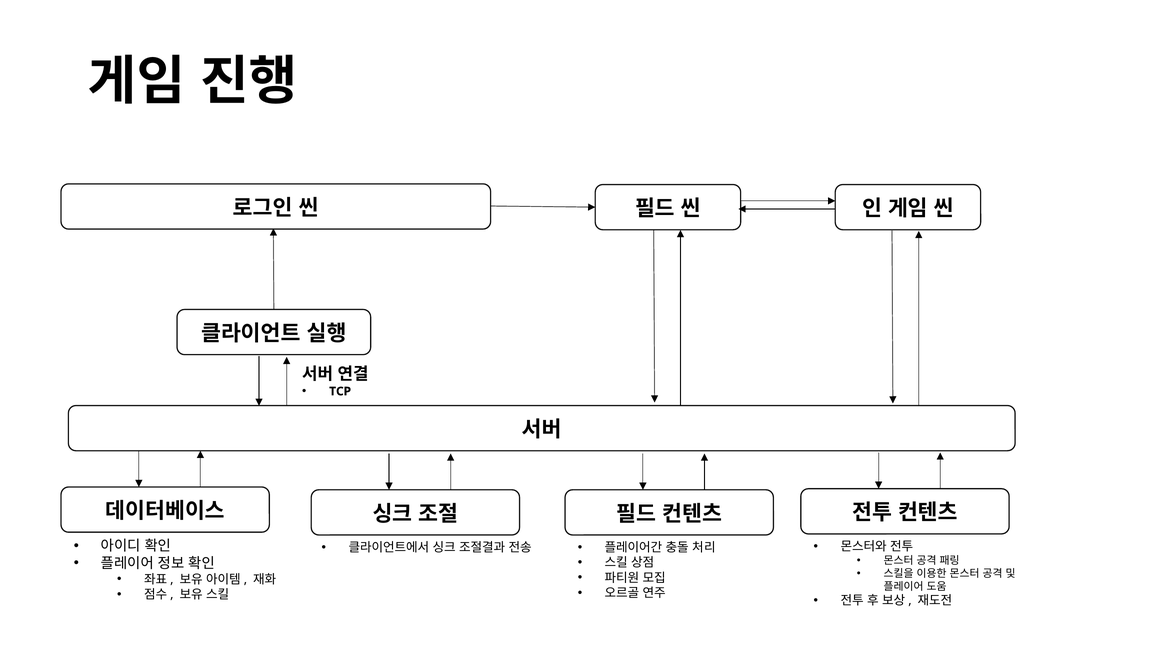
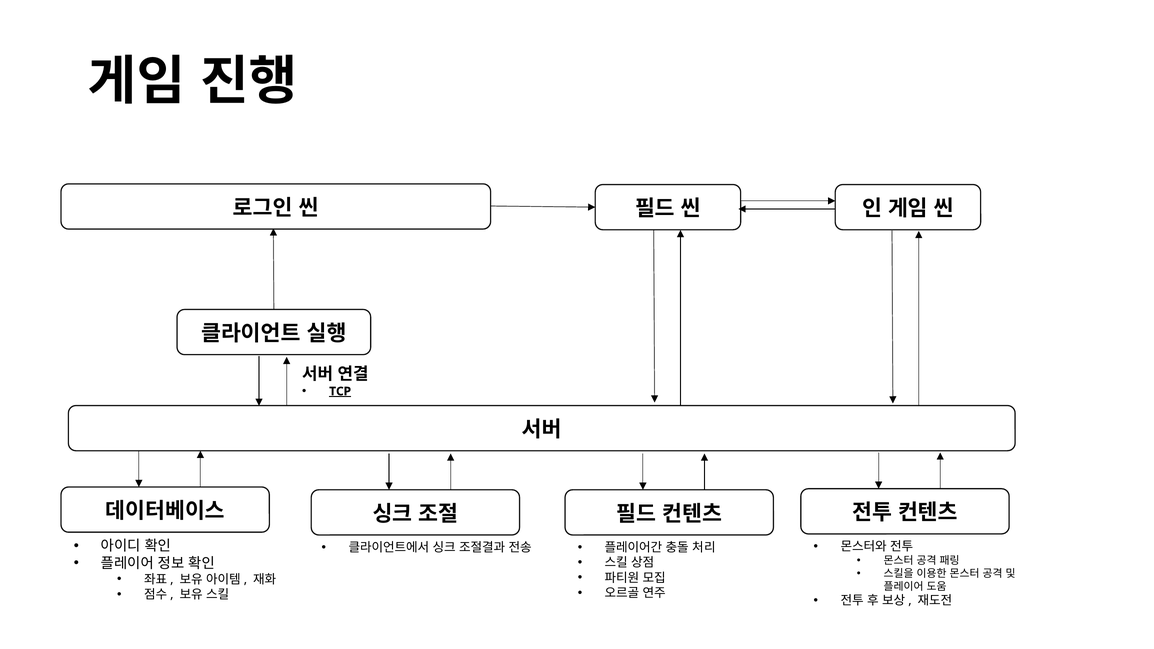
TCP underline: none -> present
